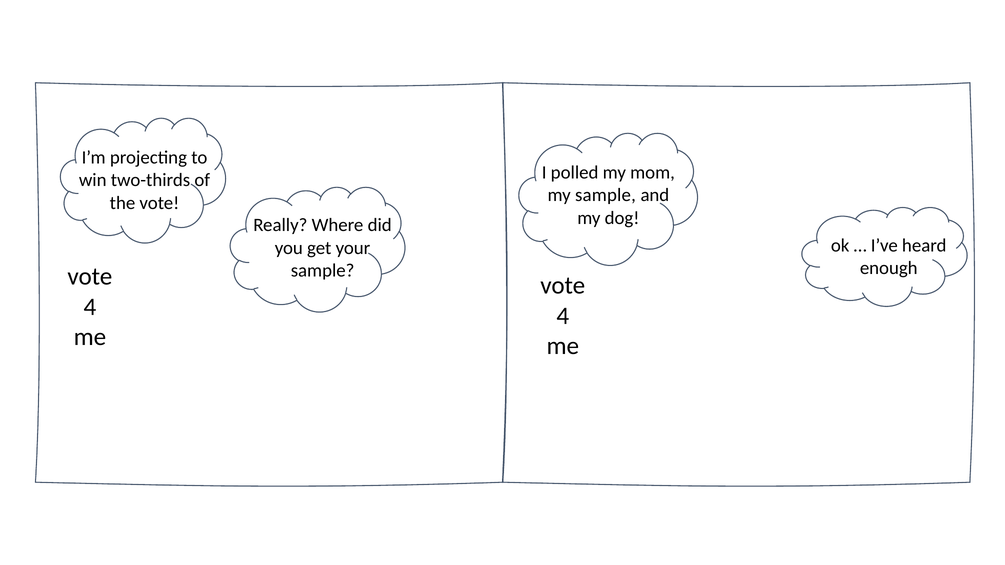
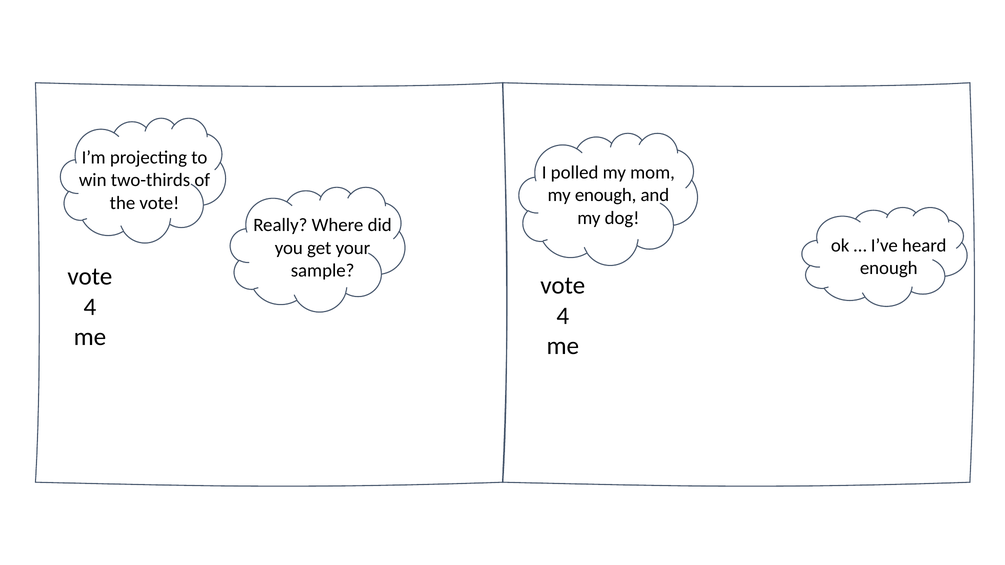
my sample: sample -> enough
